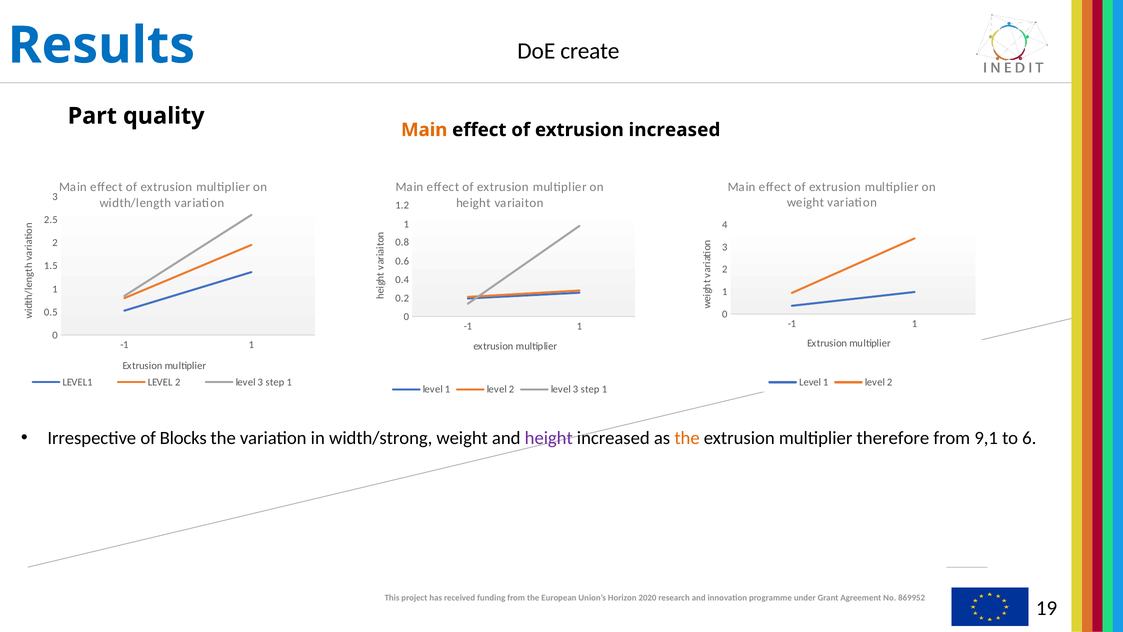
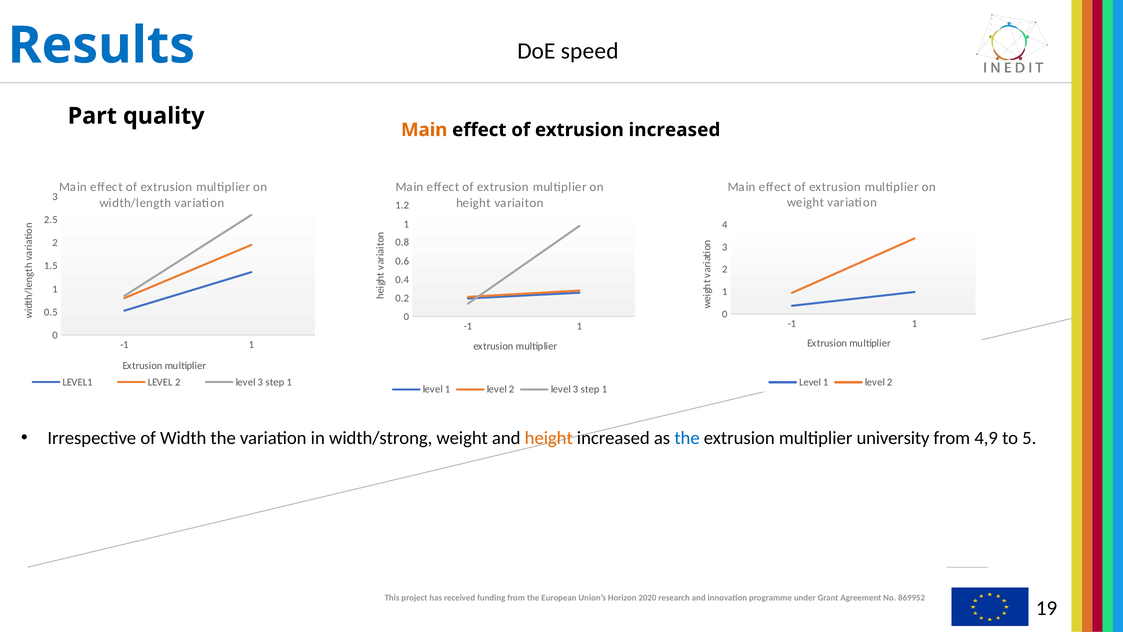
create: create -> speed
Blocks: Blocks -> Width
height at (549, 438) colour: purple -> orange
the at (687, 438) colour: orange -> blue
therefore: therefore -> university
9,1: 9,1 -> 4,9
6: 6 -> 5
